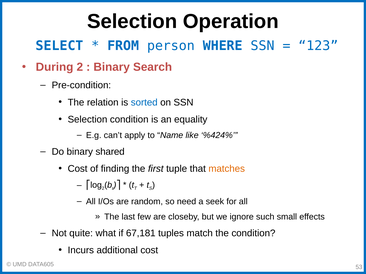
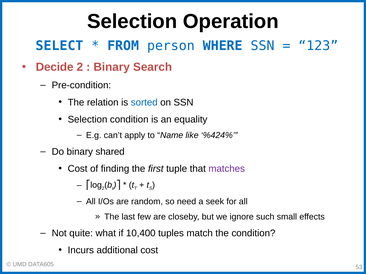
During: During -> Decide
matches colour: orange -> purple
67,181: 67,181 -> 10,400
